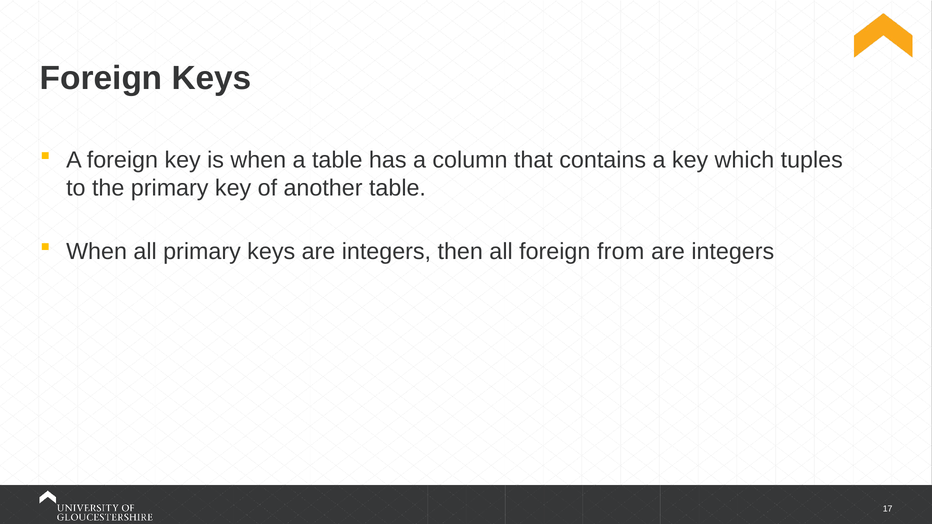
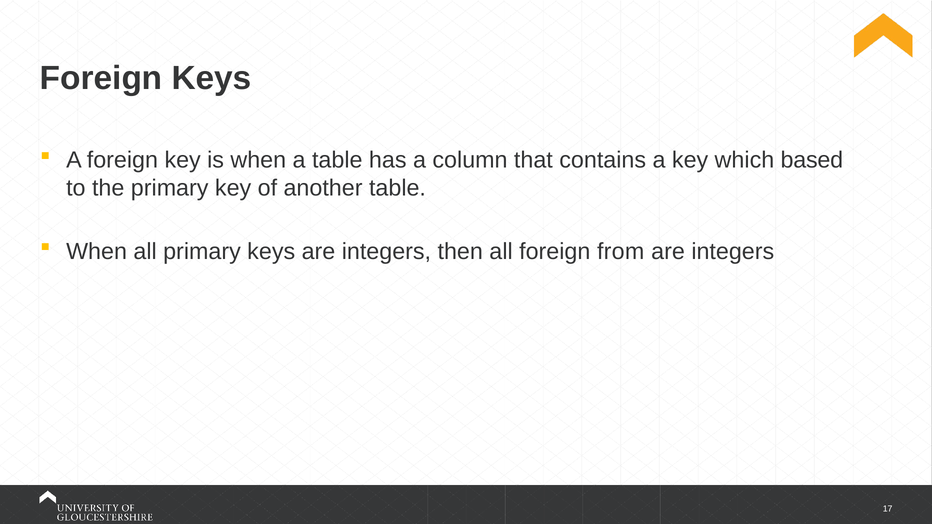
tuples: tuples -> based
